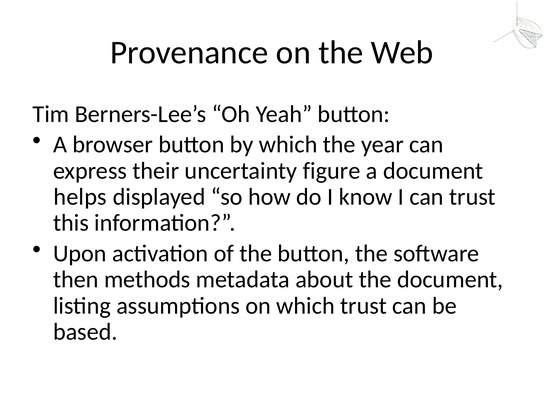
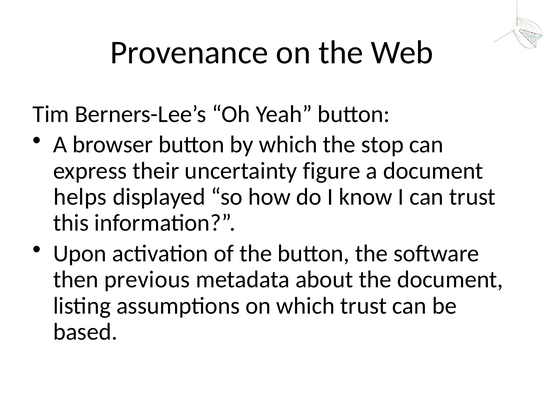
year: year -> stop
methods: methods -> previous
